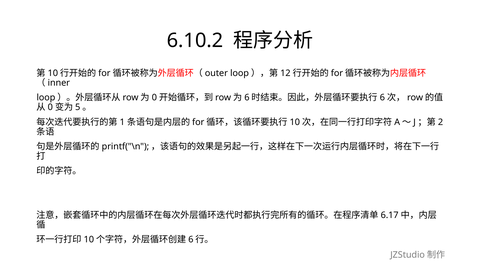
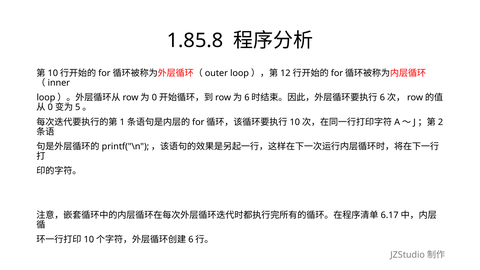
6.10.2: 6.10.2 -> 1.85.8
